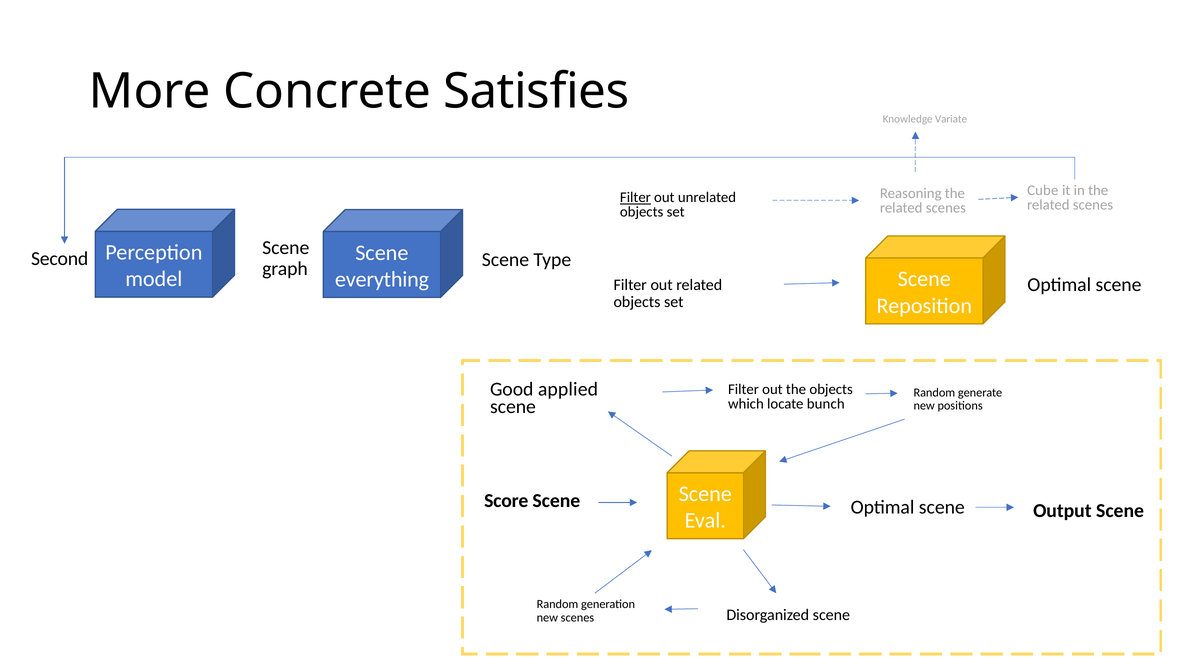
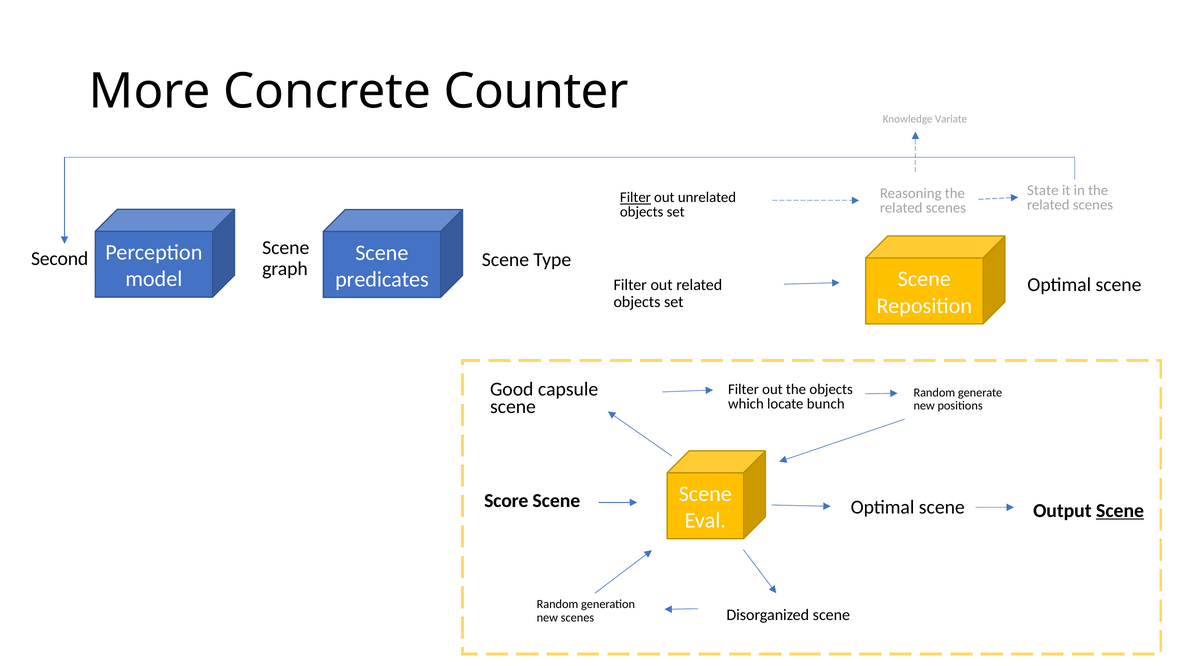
Satisfies: Satisfies -> Counter
Cube: Cube -> State
everything: everything -> predicates
applied: applied -> capsule
Scene at (1120, 511) underline: none -> present
